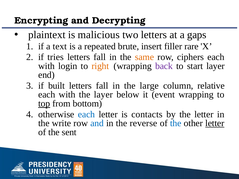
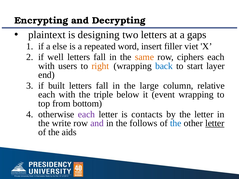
malicious: malicious -> designing
text: text -> else
brute: brute -> word
rare: rare -> viet
tries: tries -> well
login: login -> users
back colour: purple -> blue
the layer: layer -> triple
top underline: present -> none
each at (86, 114) colour: blue -> purple
and at (97, 123) colour: blue -> purple
reverse: reverse -> follows
sent: sent -> aids
